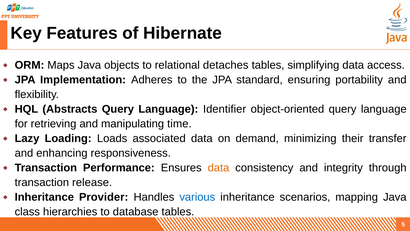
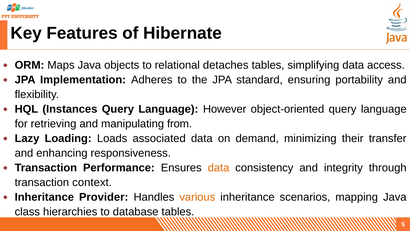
Abstracts: Abstracts -> Instances
Identifier: Identifier -> However
time: time -> from
release: release -> context
various colour: blue -> orange
